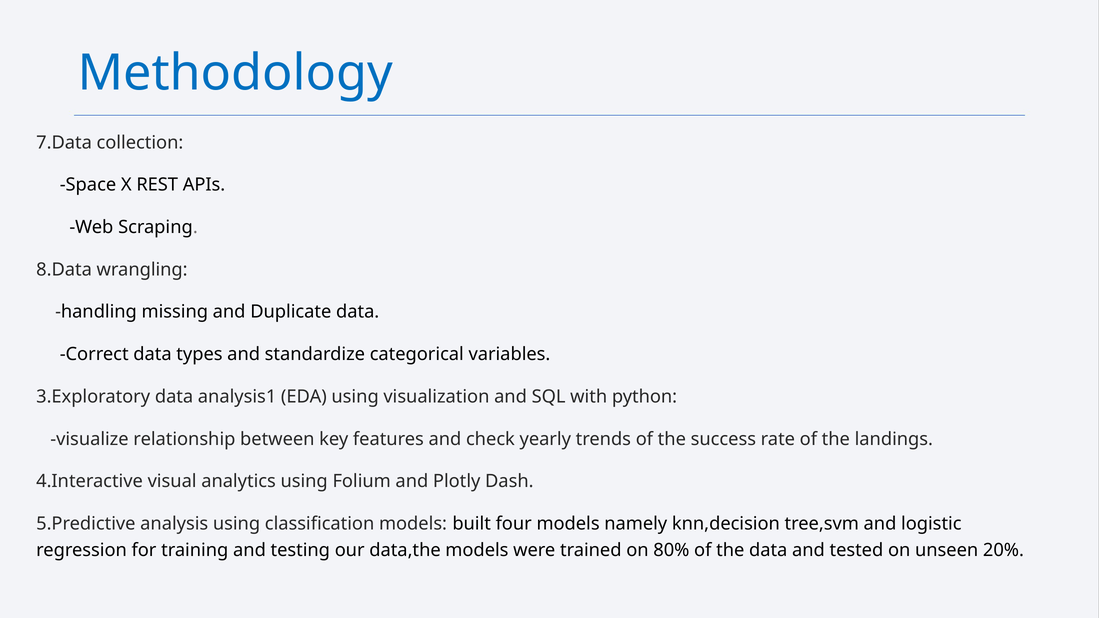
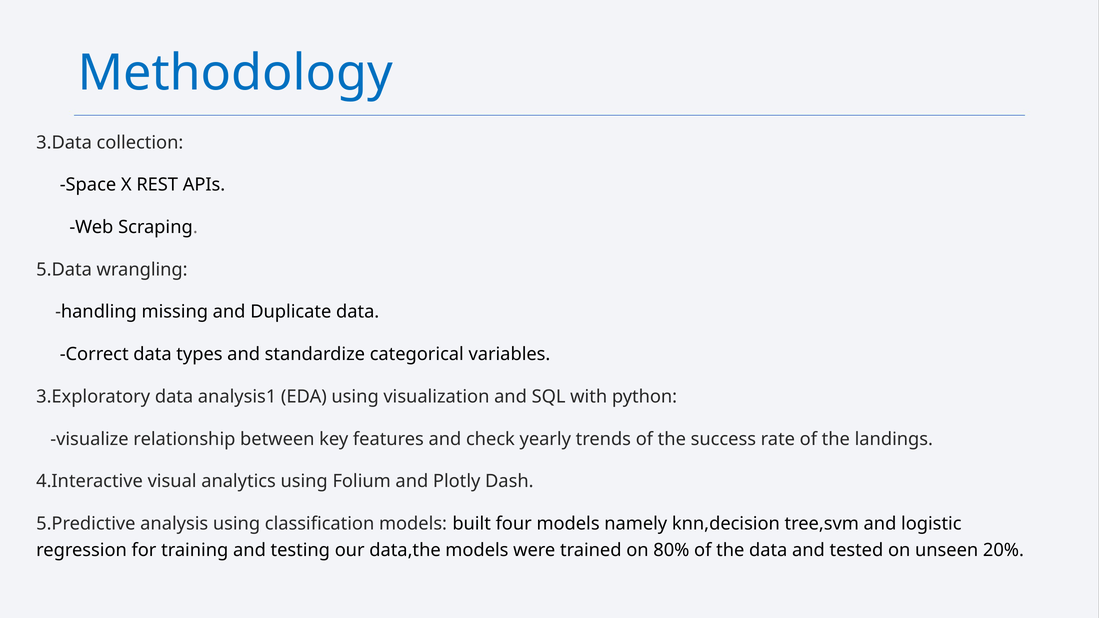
7.Data: 7.Data -> 3.Data
8.Data: 8.Data -> 5.Data
